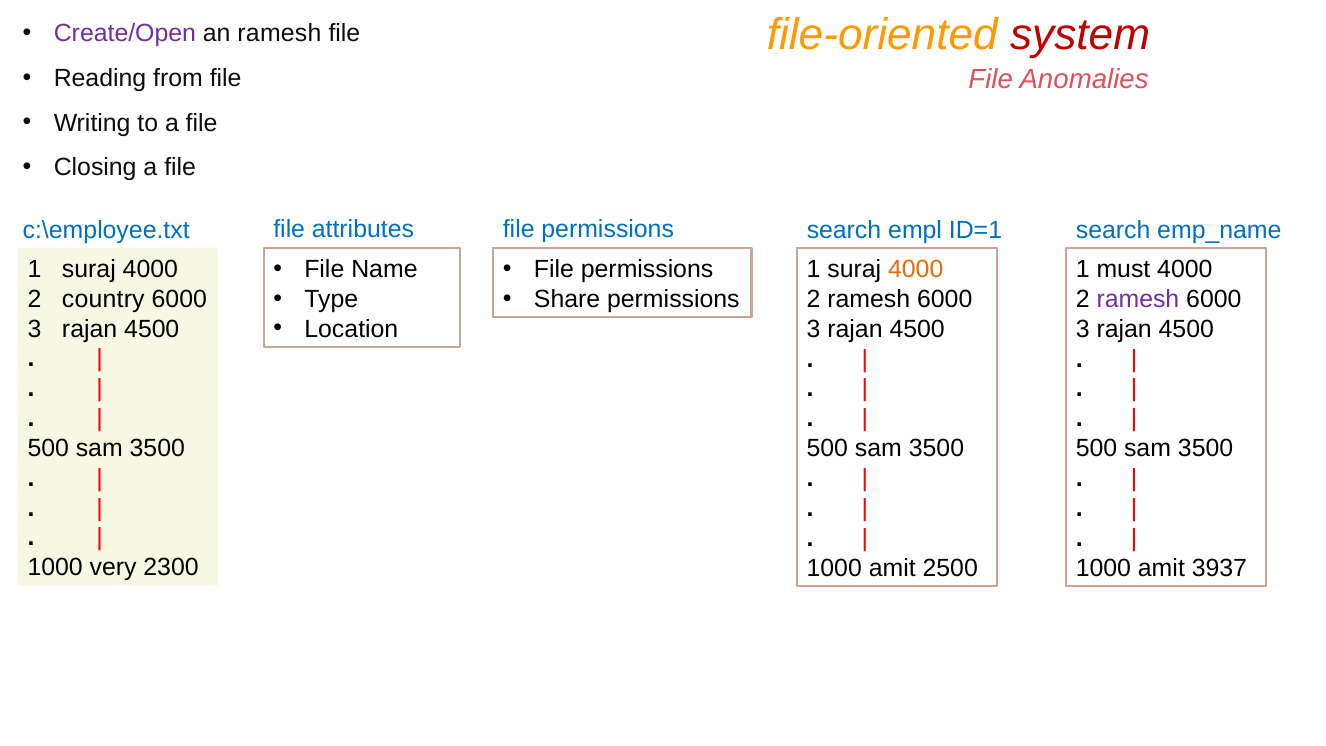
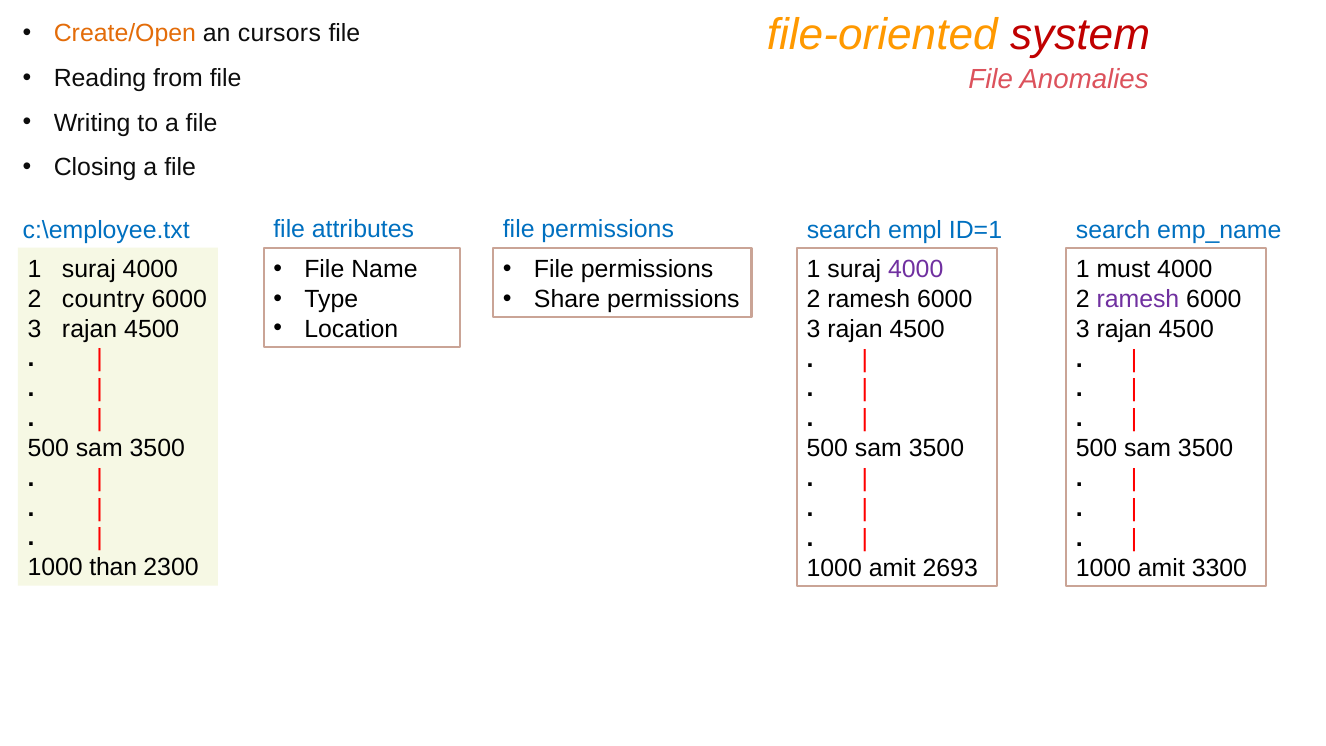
Create/Open colour: purple -> orange
an ramesh: ramesh -> cursors
4000 at (916, 269) colour: orange -> purple
very: very -> than
2500: 2500 -> 2693
3937: 3937 -> 3300
